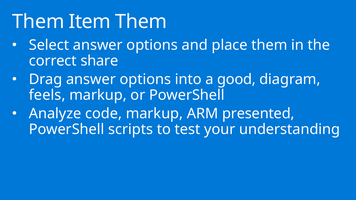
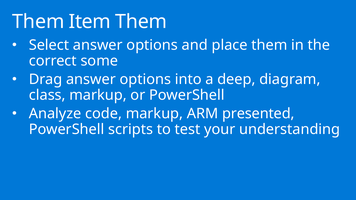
share: share -> some
good: good -> deep
feels: feels -> class
